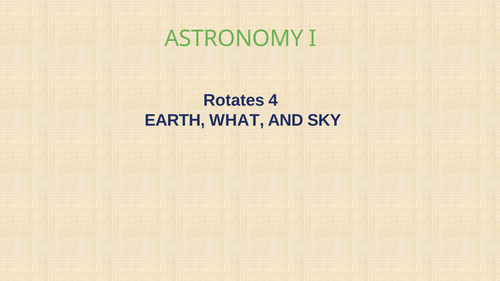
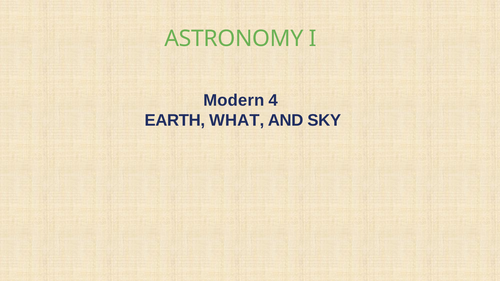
Rotates: Rotates -> Modern
